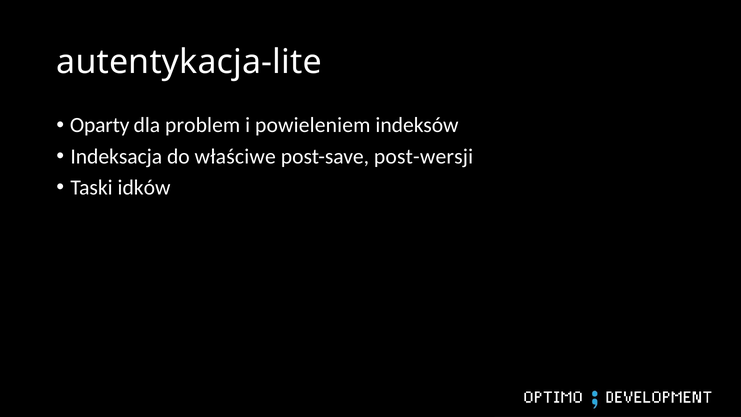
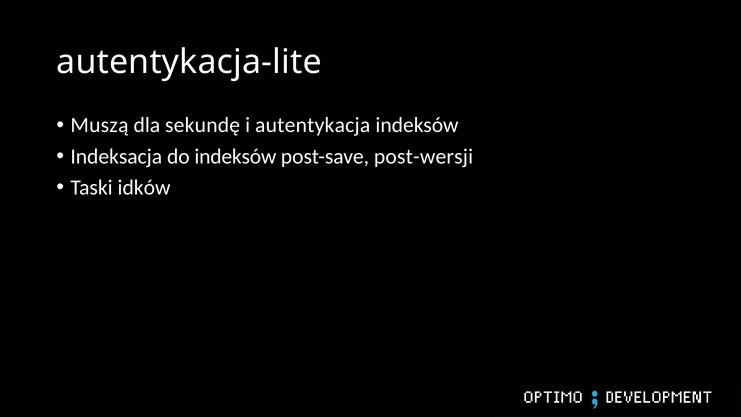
Oparty: Oparty -> Muszą
problem: problem -> sekundę
powieleniem: powieleniem -> autentykacja
do właściwe: właściwe -> indeksów
